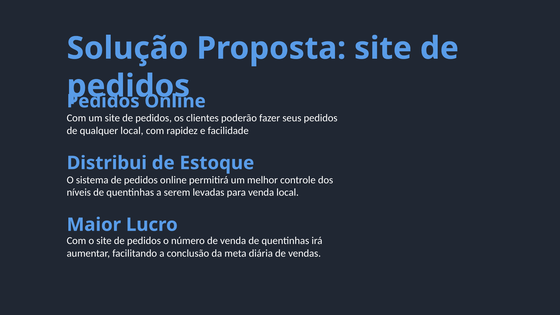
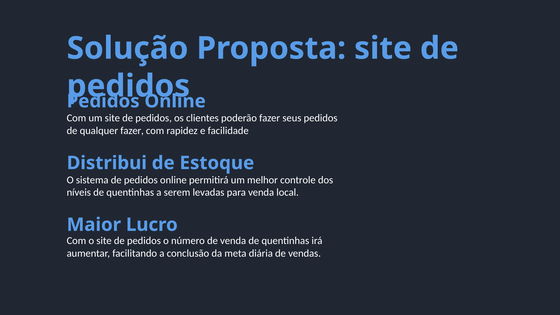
qualquer local: local -> fazer
